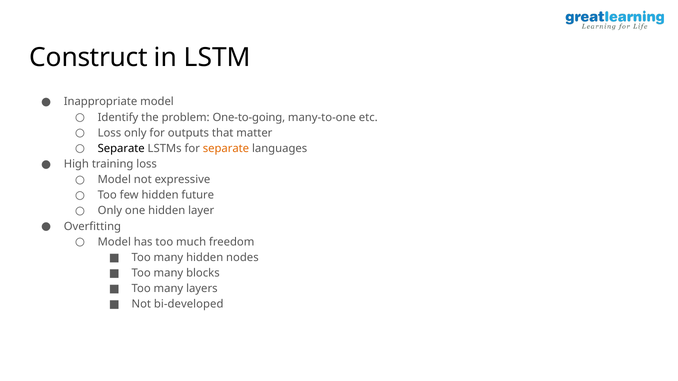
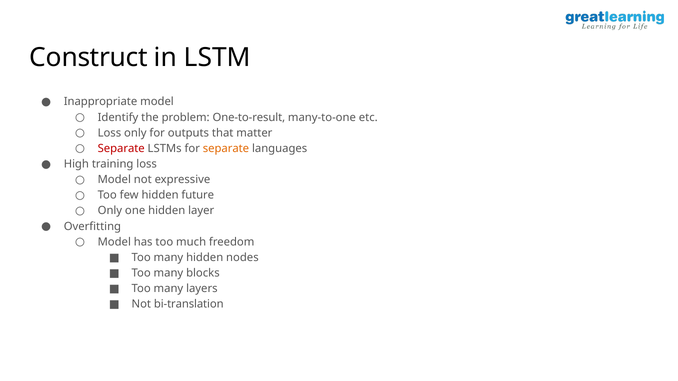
One-to-going: One-to-going -> One-to-result
Separate at (121, 149) colour: black -> red
bi-developed: bi-developed -> bi-translation
